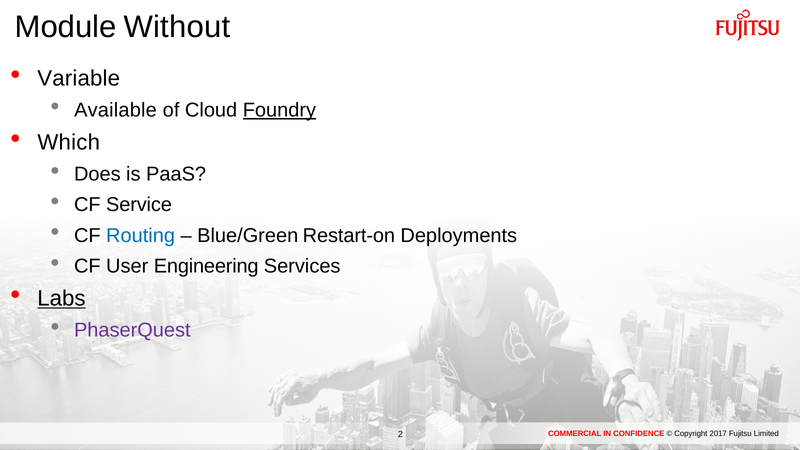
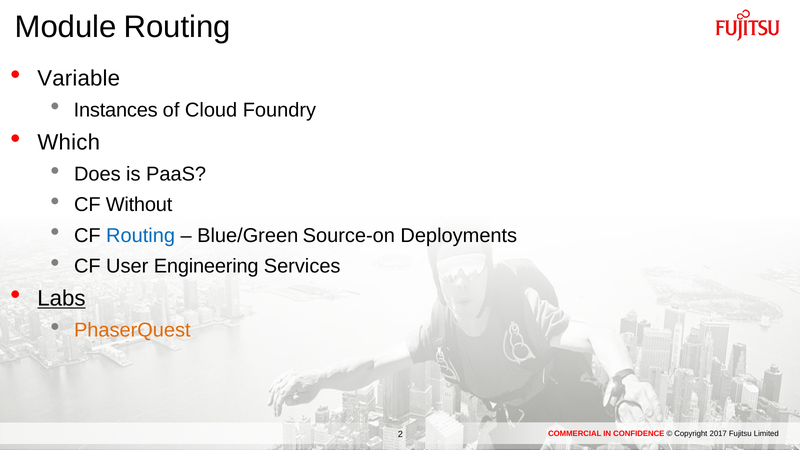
Module Without: Without -> Routing
Available: Available -> Instances
Foundry underline: present -> none
Service: Service -> Without
Restart-on: Restart-on -> Source-on
PhaserQuest colour: purple -> orange
